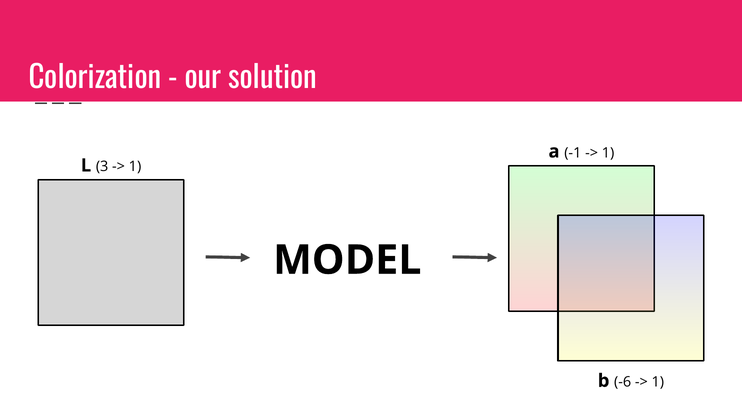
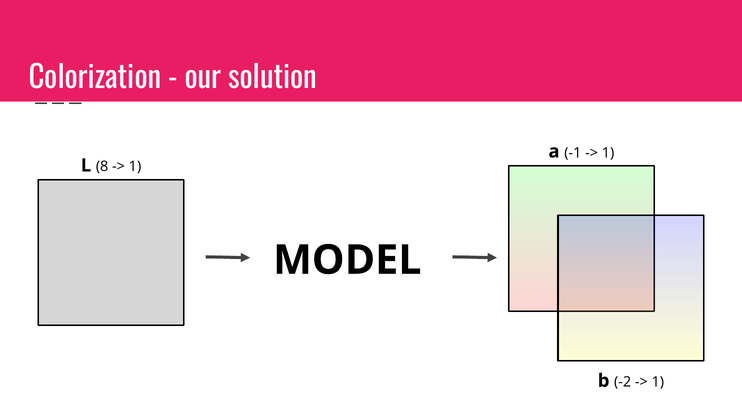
3: 3 -> 8
-6: -6 -> -2
